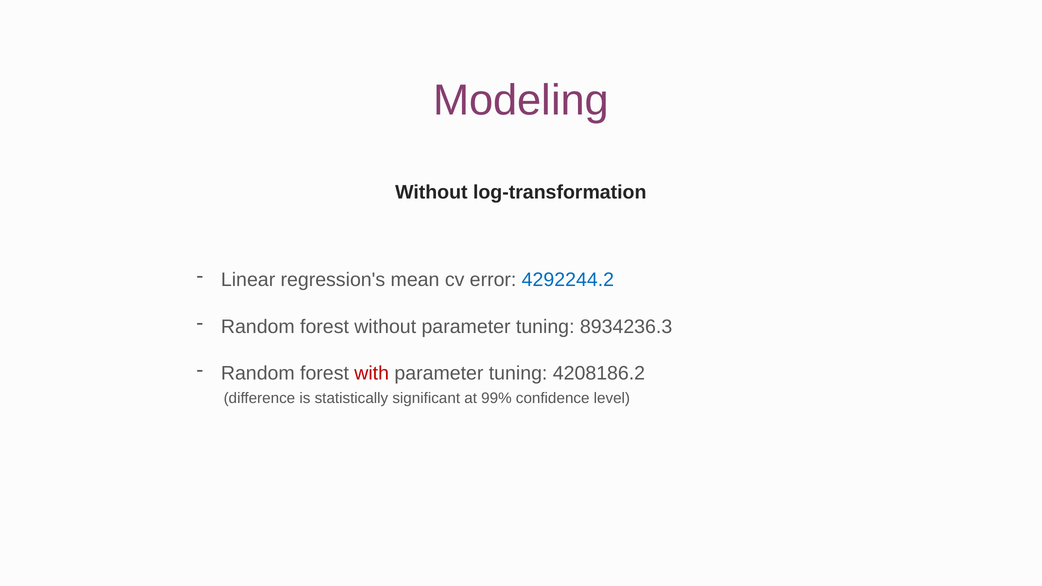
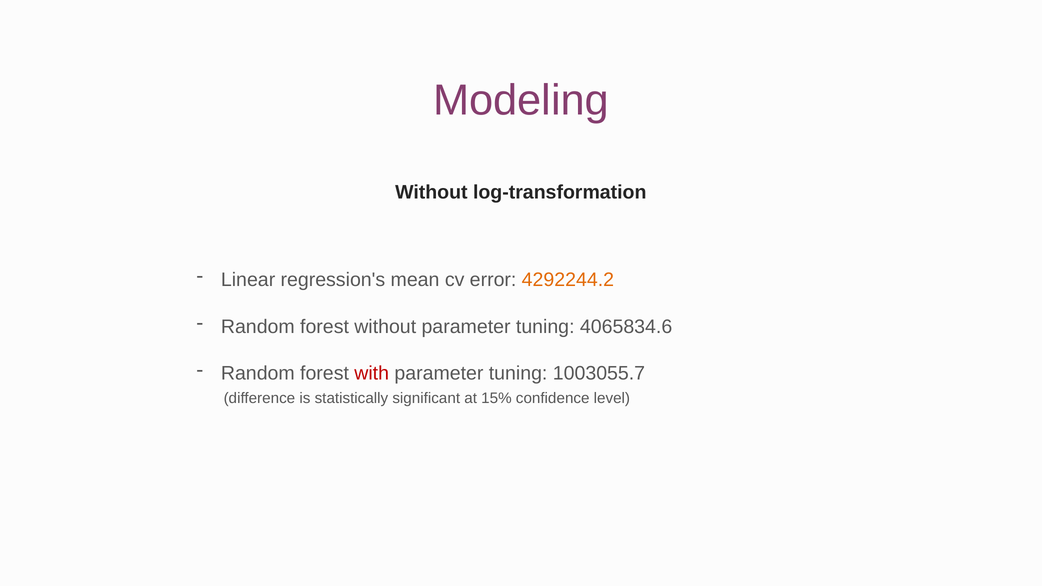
4292244.2 colour: blue -> orange
8934236.3: 8934236.3 -> 4065834.6
4208186.2: 4208186.2 -> 1003055.7
99%: 99% -> 15%
